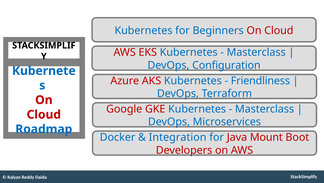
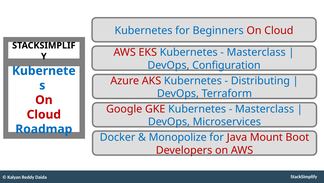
Friendliness: Friendliness -> Distributing
Integration: Integration -> Monopolize
